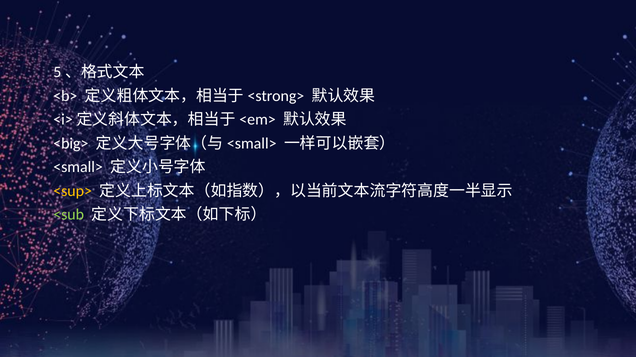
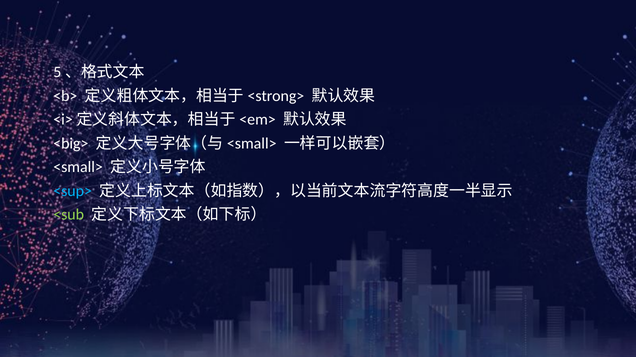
<sup> colour: yellow -> light blue
